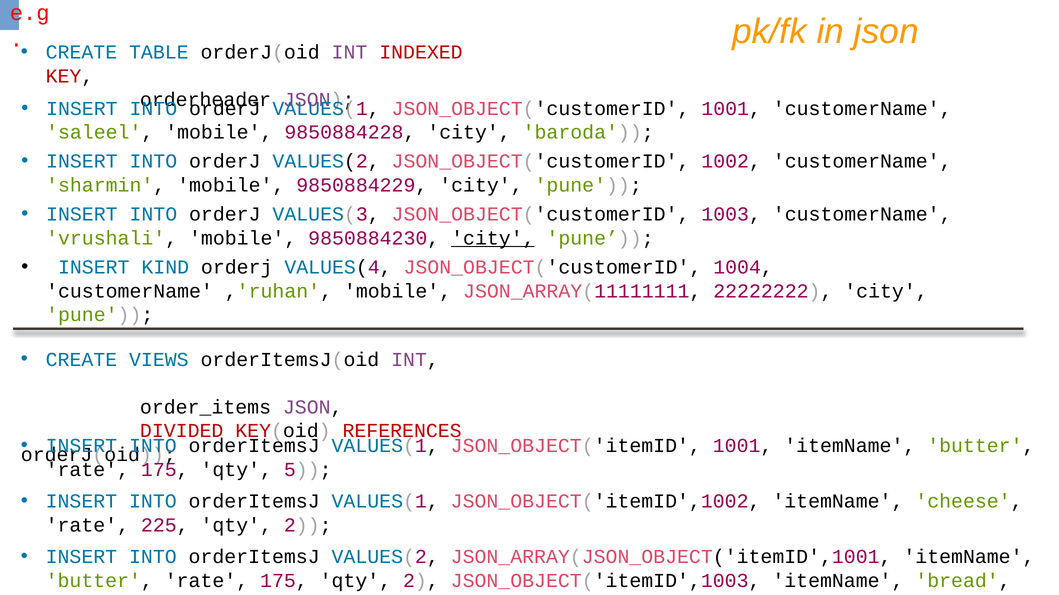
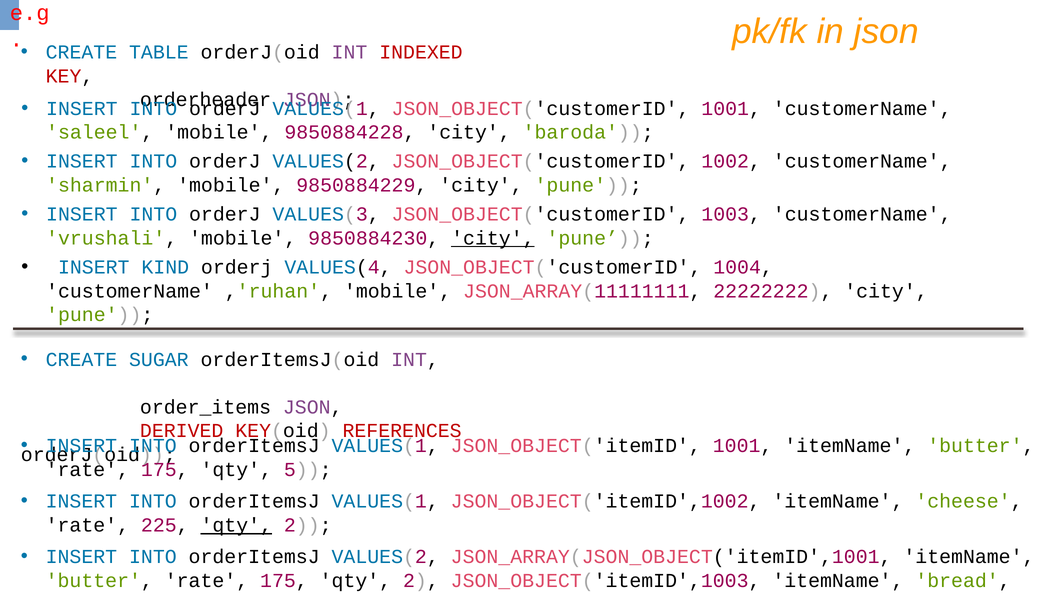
VIEWS: VIEWS -> SUGAR
DIVIDED: DIVIDED -> DERIVED
qty at (236, 526) underline: none -> present
